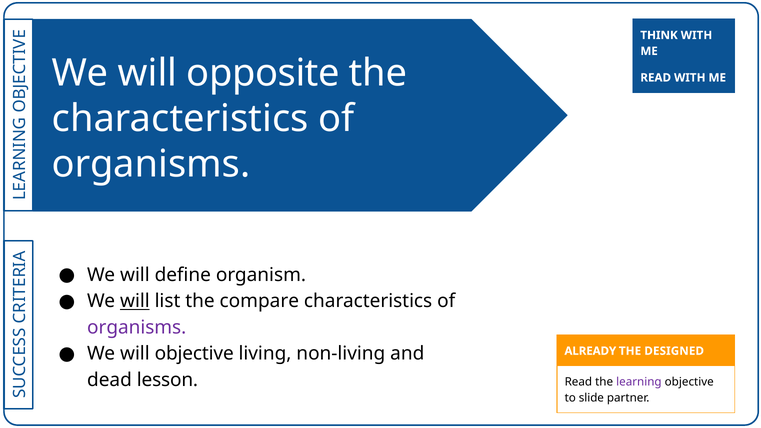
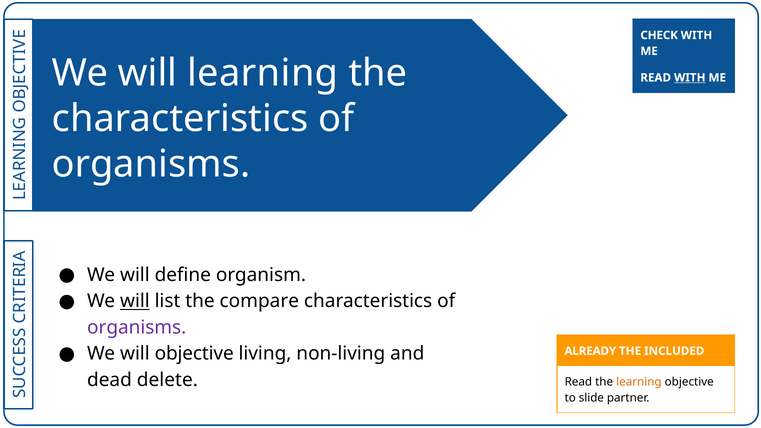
THINK: THINK -> CHECK
will opposite: opposite -> learning
WITH at (690, 78) underline: none -> present
DESIGNED: DESIGNED -> INCLUDED
lesson: lesson -> delete
learning at (639, 382) colour: purple -> orange
